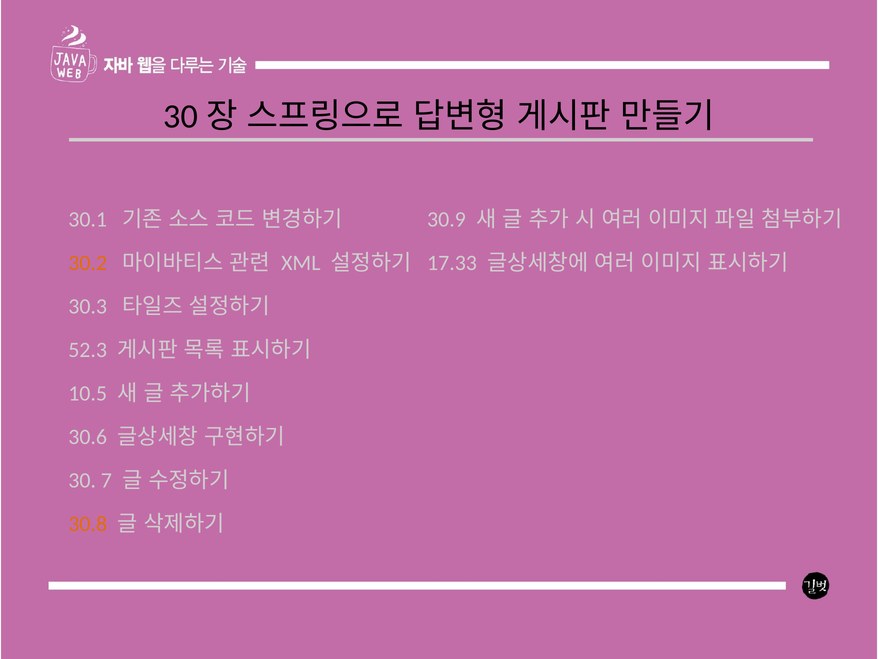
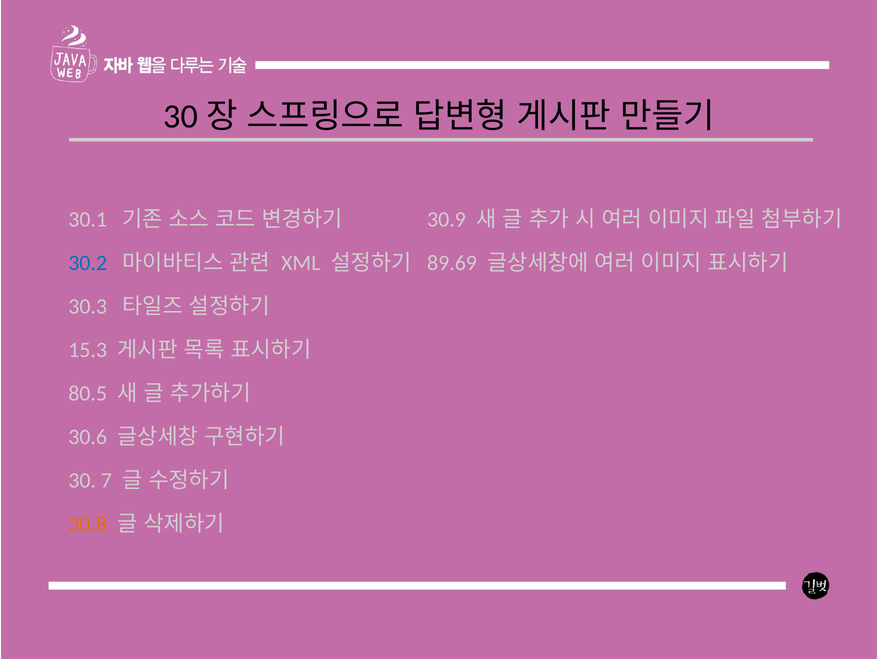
30.2 colour: orange -> blue
17.33: 17.33 -> 89.69
52.3: 52.3 -> 15.3
10.5: 10.5 -> 80.5
